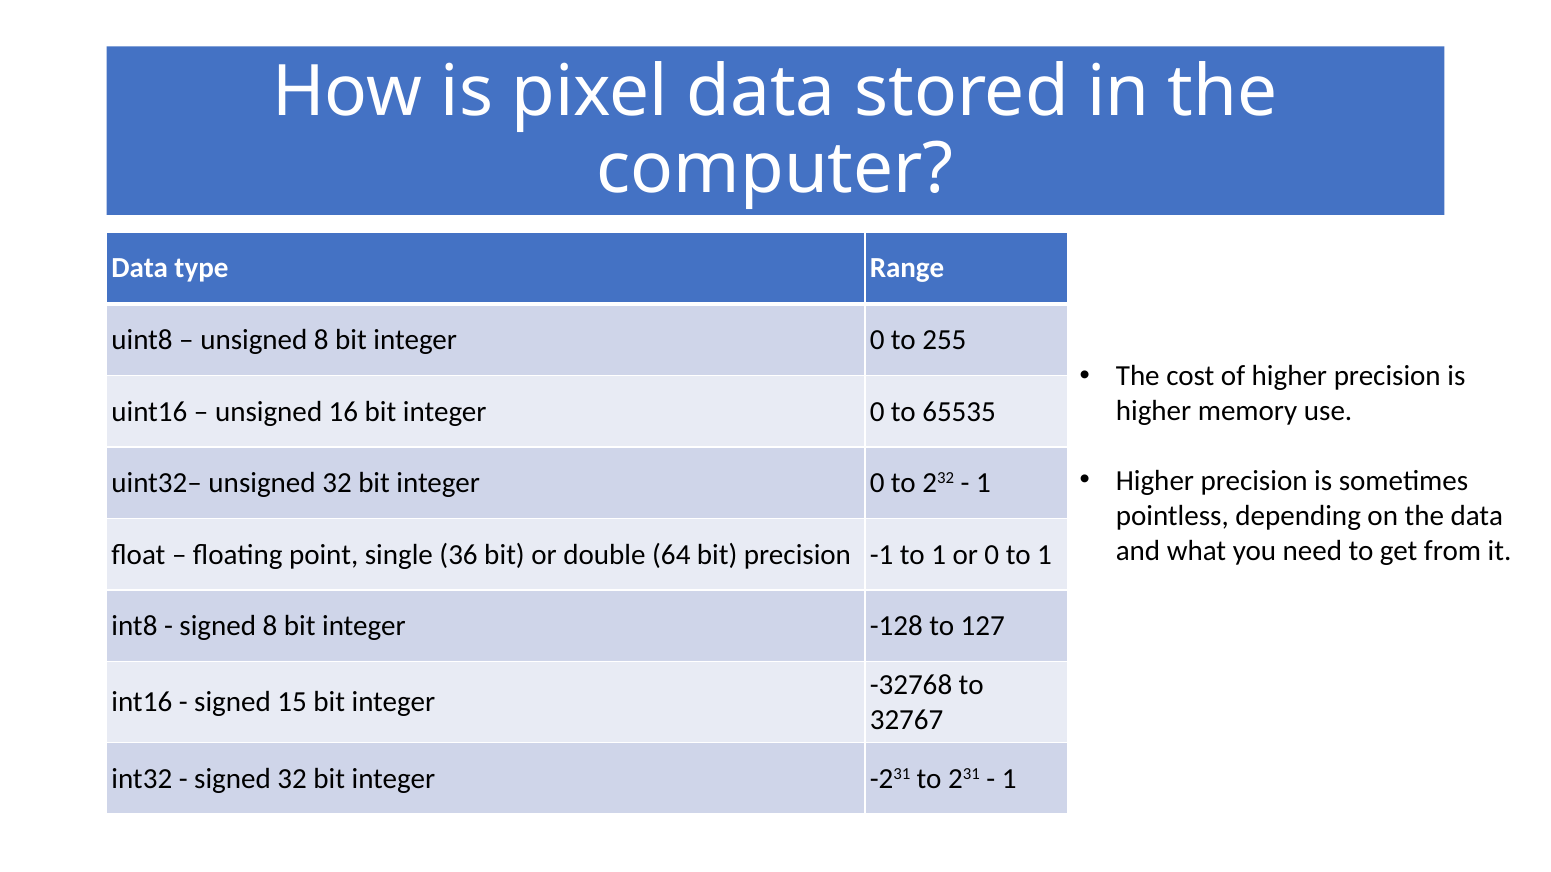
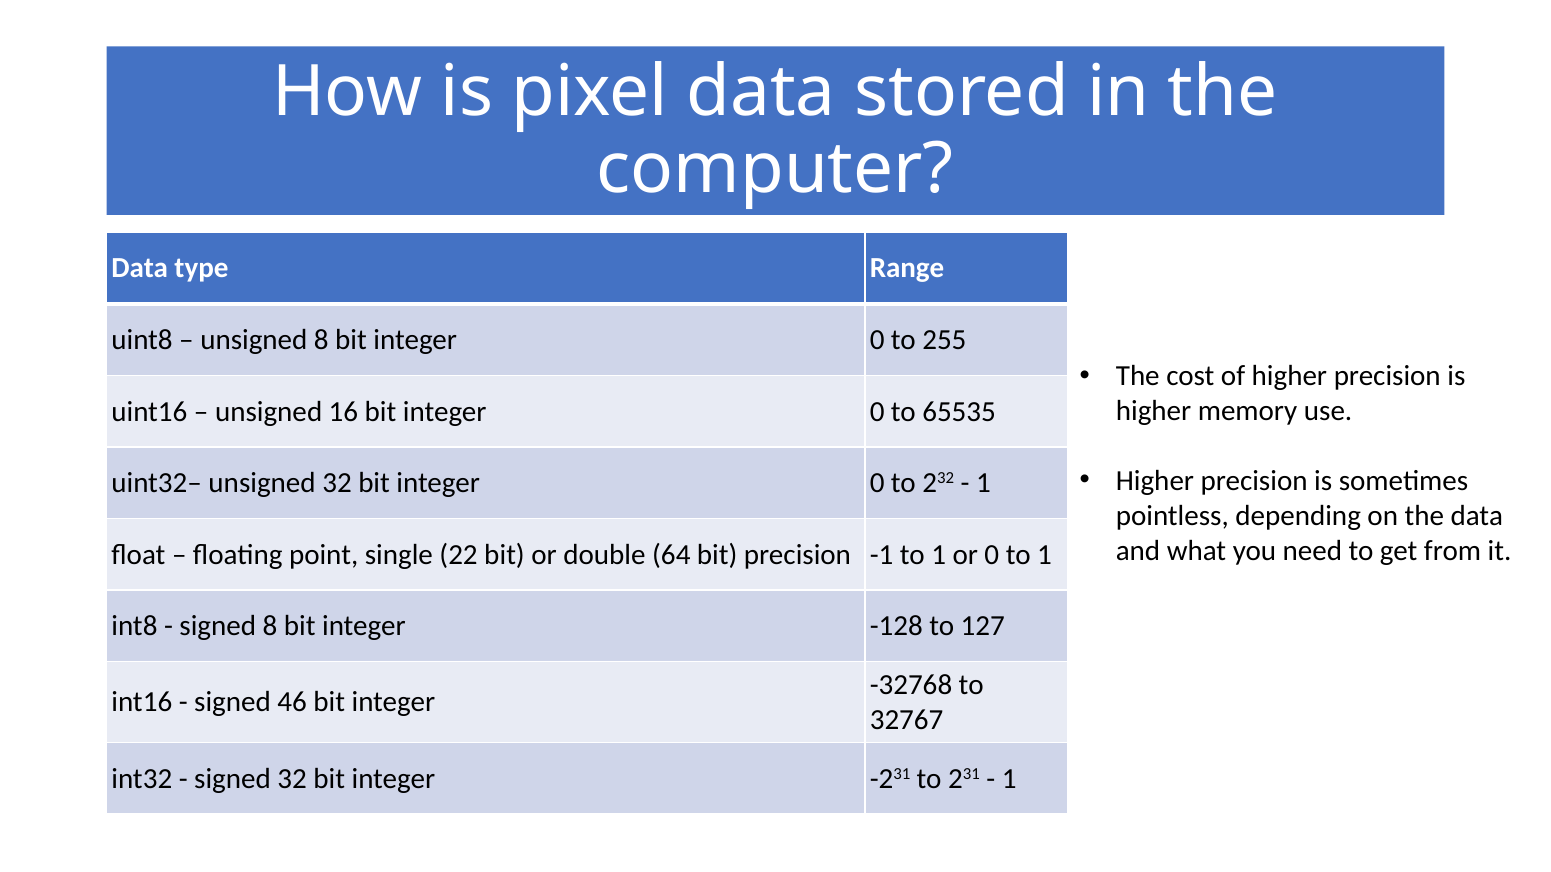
36: 36 -> 22
15: 15 -> 46
